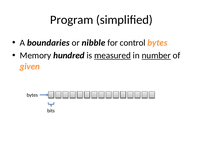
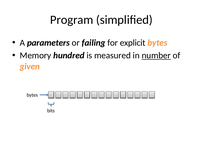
boundaries: boundaries -> parameters
nibble: nibble -> failing
control: control -> explicit
measured underline: present -> none
